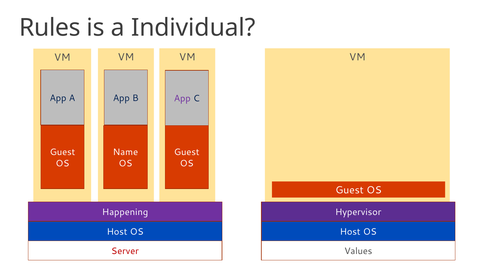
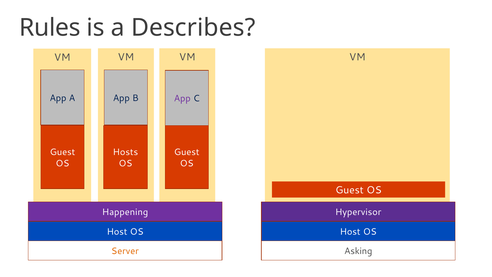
Individual: Individual -> Describes
Name: Name -> Hosts
Server colour: red -> orange
Values: Values -> Asking
